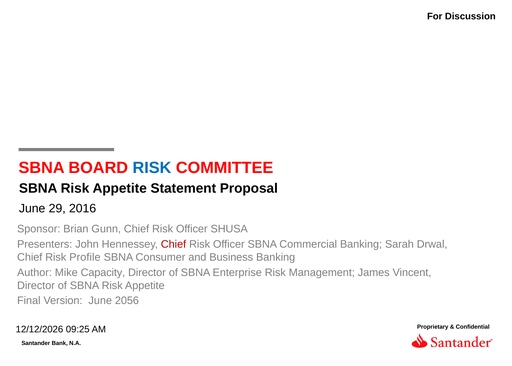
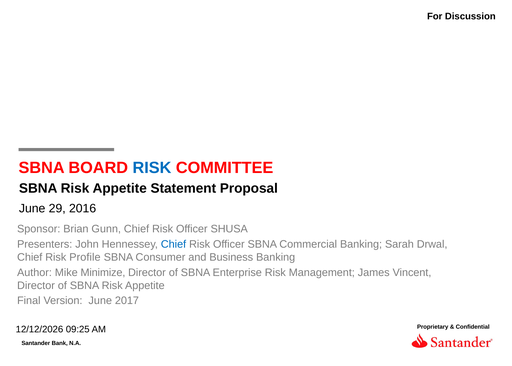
Chief at (173, 244) colour: red -> blue
Capacity: Capacity -> Minimize
2056: 2056 -> 2017
